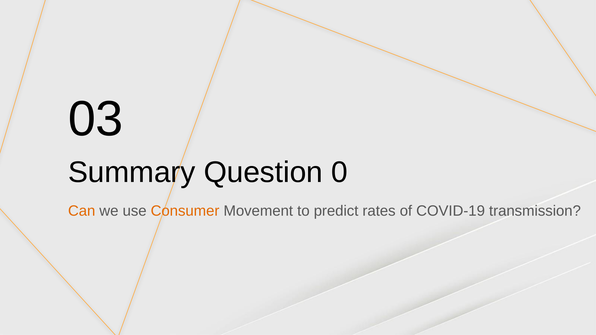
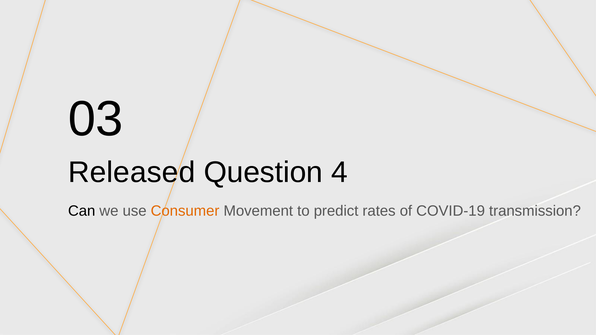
Summary: Summary -> Released
0: 0 -> 4
Can colour: orange -> black
